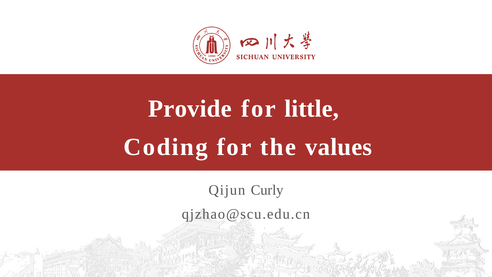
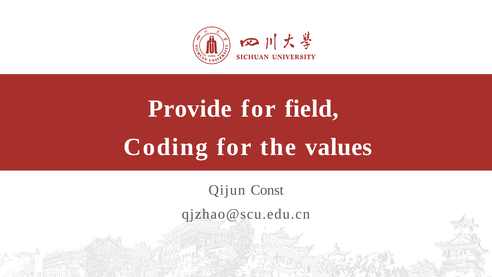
little: little -> field
Curly: Curly -> Const
